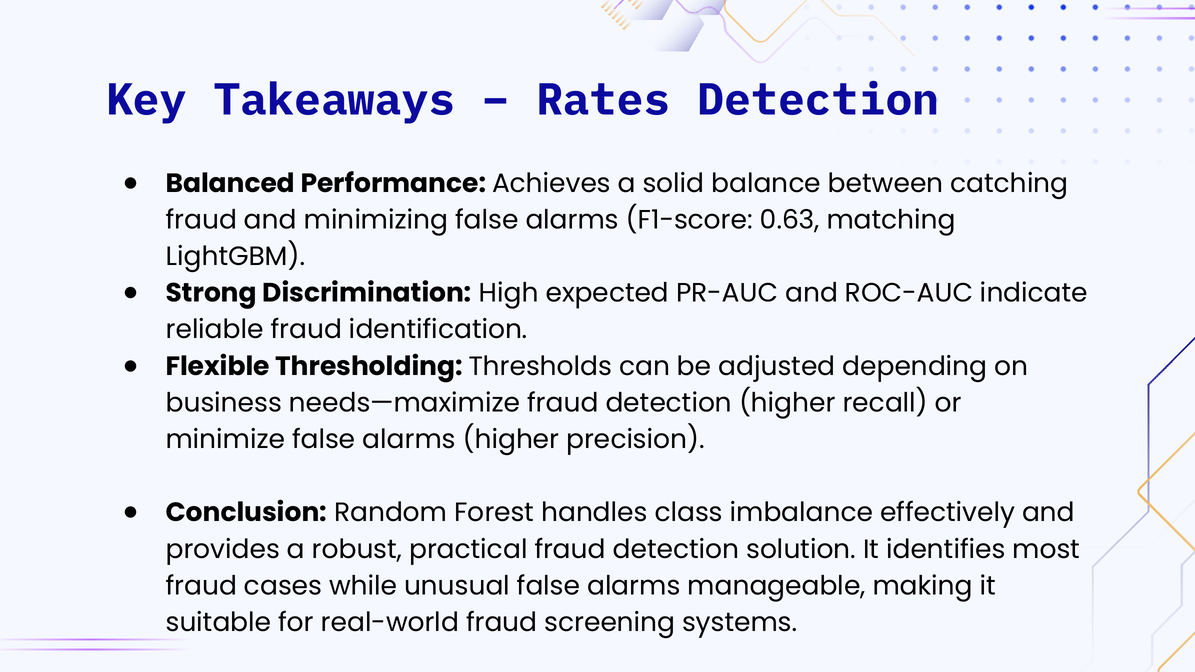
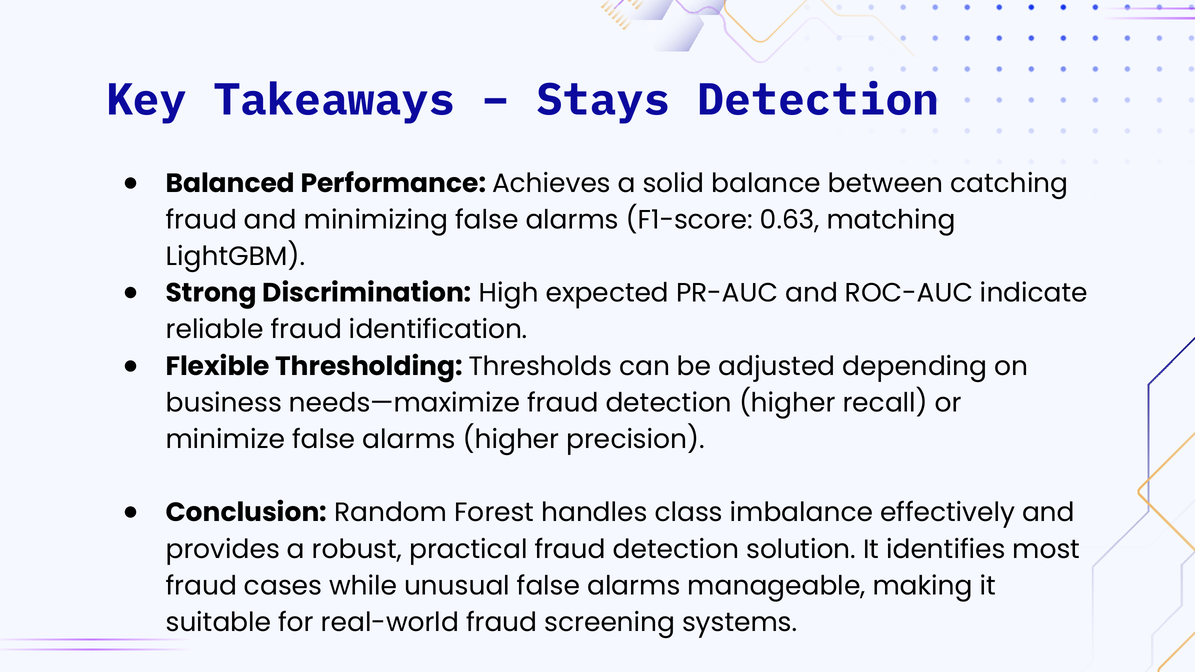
Rates: Rates -> Stays
